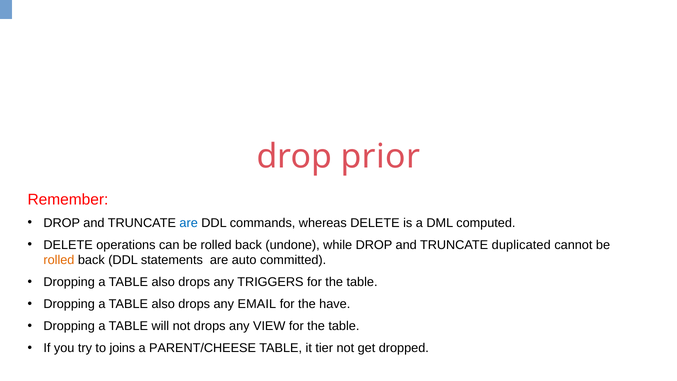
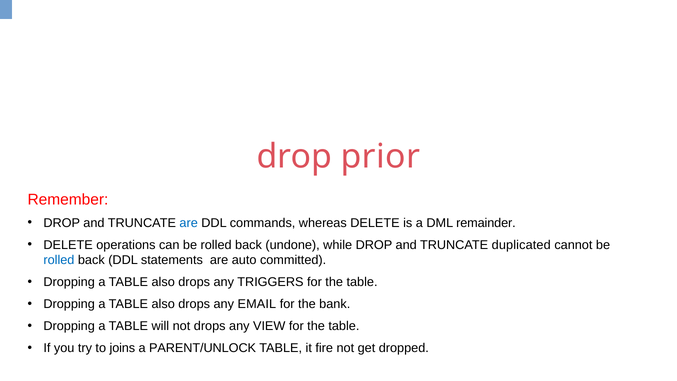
computed: computed -> remainder
rolled at (59, 260) colour: orange -> blue
have: have -> bank
PARENT/CHEESE: PARENT/CHEESE -> PARENT/UNLOCK
tier: tier -> fire
